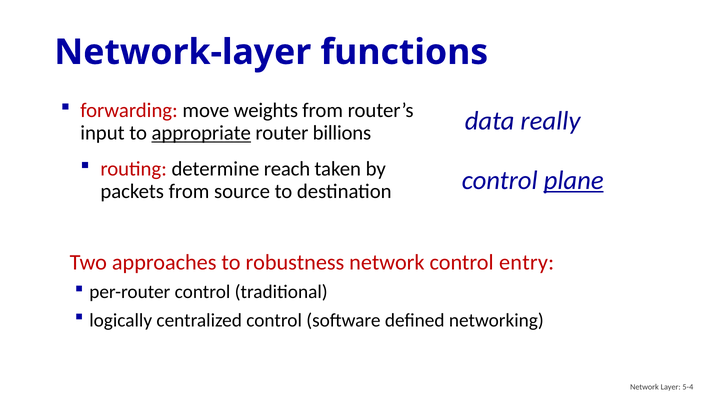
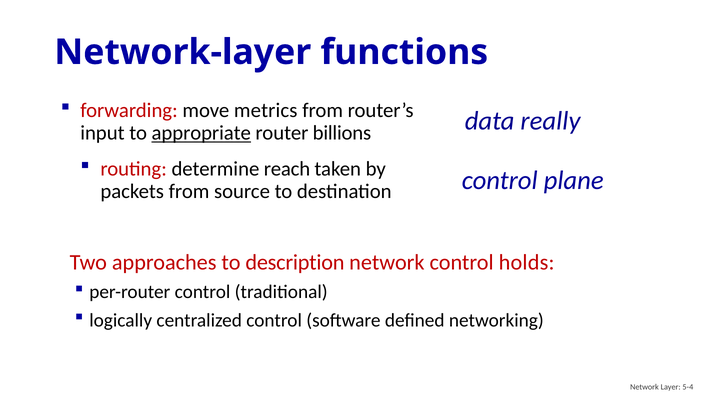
weights: weights -> metrics
plane underline: present -> none
robustness: robustness -> description
entry: entry -> holds
